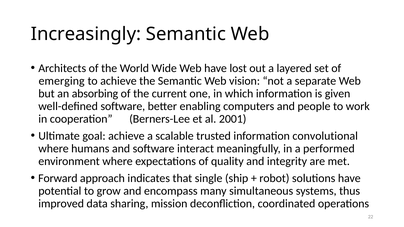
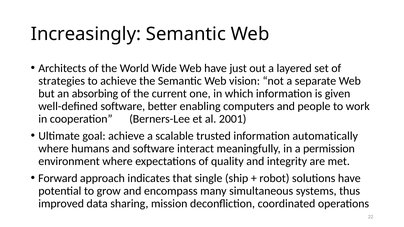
lost: lost -> just
emerging: emerging -> strategies
convolutional: convolutional -> automatically
performed: performed -> permission
